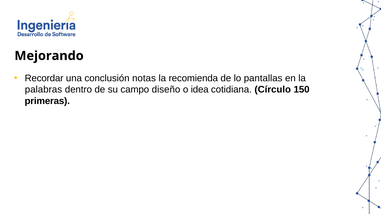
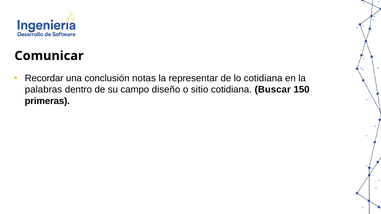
Mejorando: Mejorando -> Comunicar
recomienda: recomienda -> representar
lo pantallas: pantallas -> cotidiana
idea: idea -> sitio
Círculo: Círculo -> Buscar
